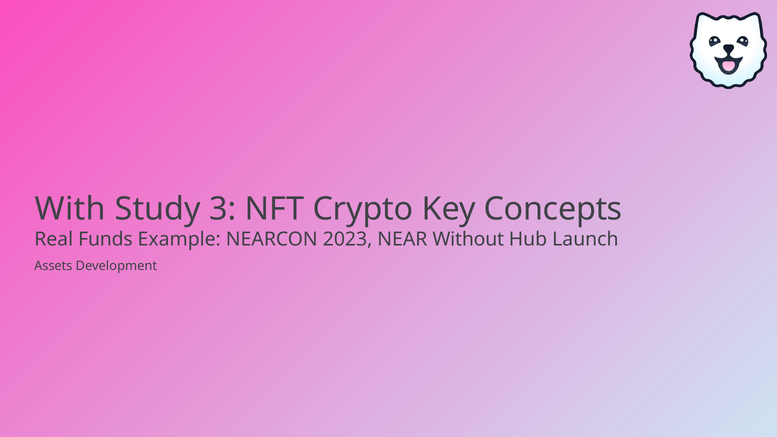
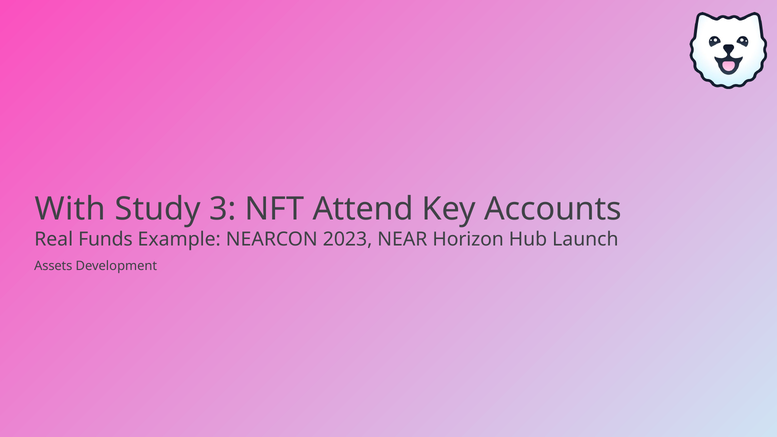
Crypto: Crypto -> Attend
Concepts: Concepts -> Accounts
Without: Without -> Horizon
